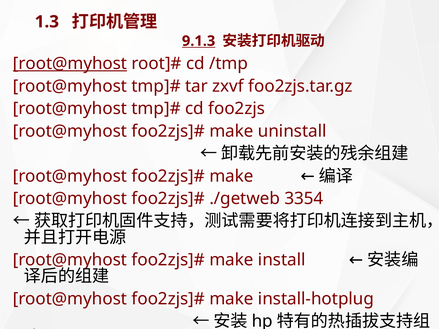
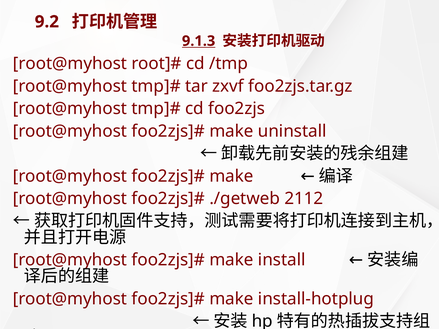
1.3: 1.3 -> 9.2
root@myhost at (70, 64) underline: present -> none
3354: 3354 -> 2112
